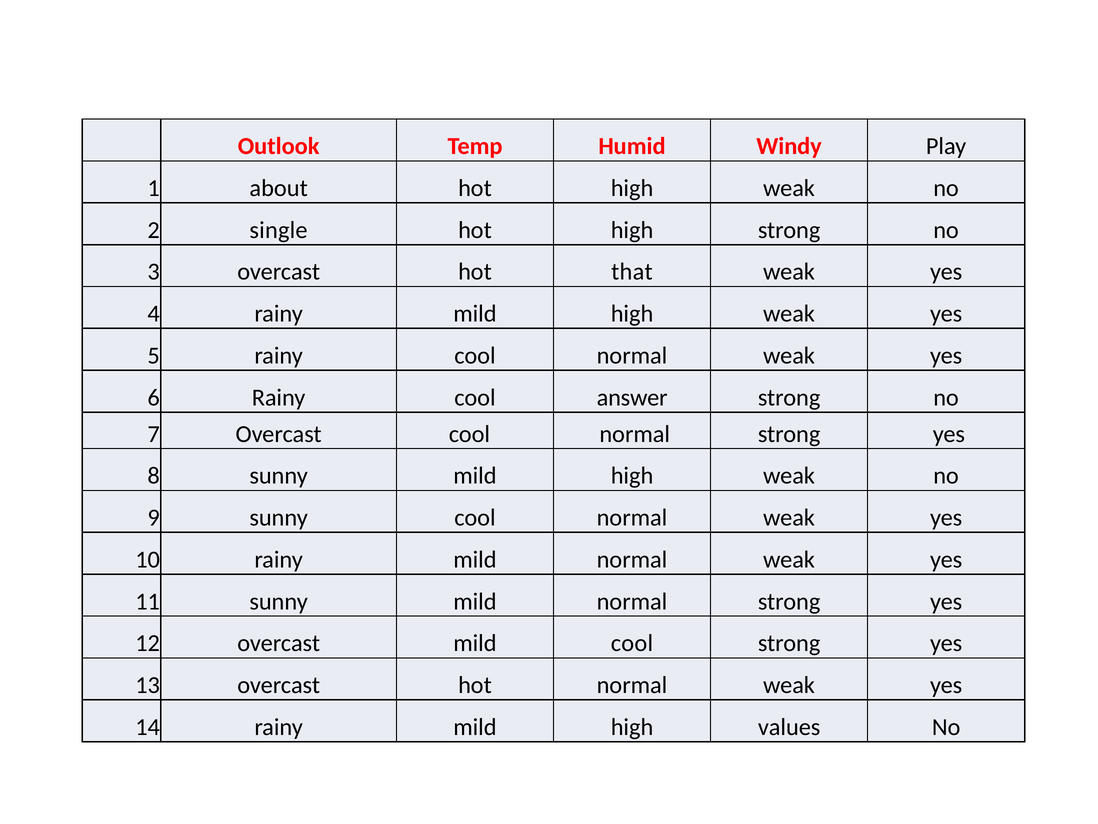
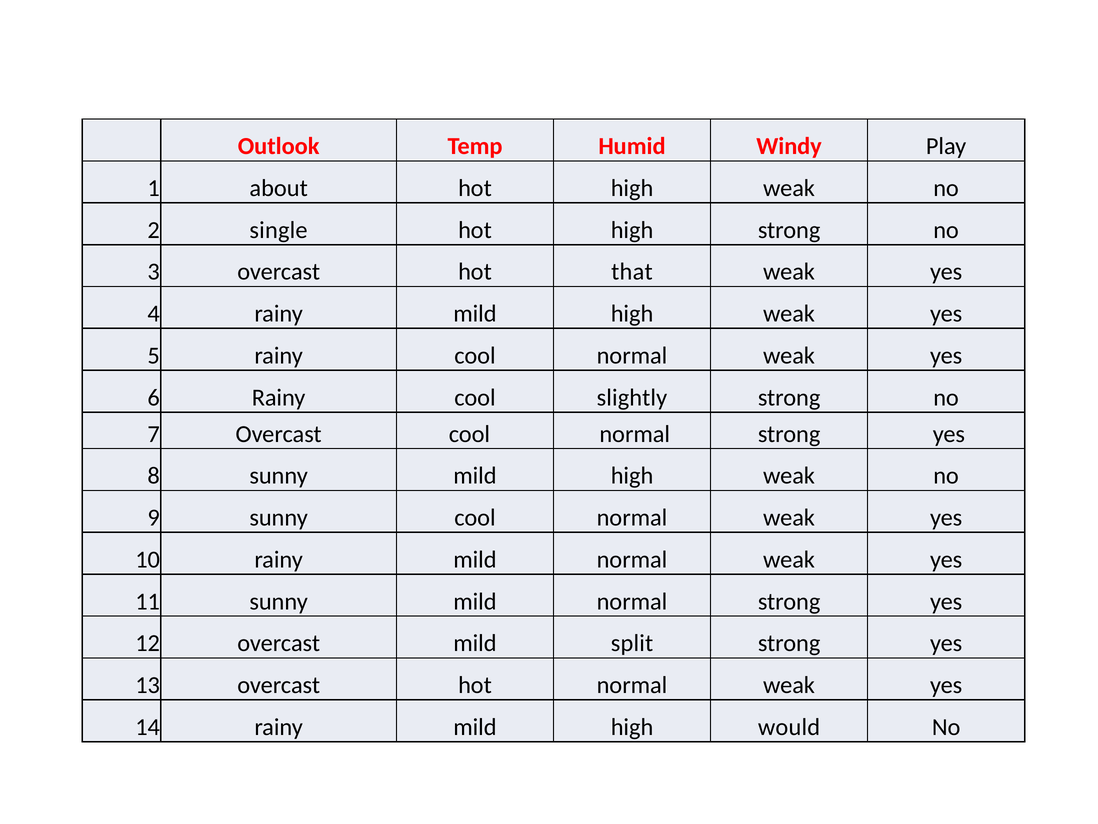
answer: answer -> slightly
mild cool: cool -> split
values: values -> would
